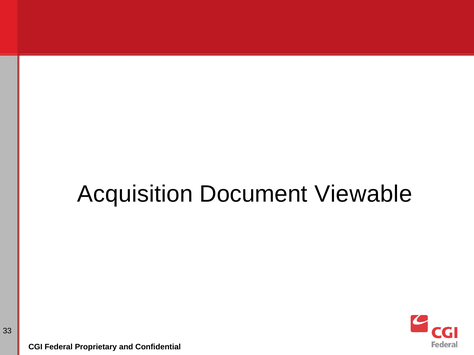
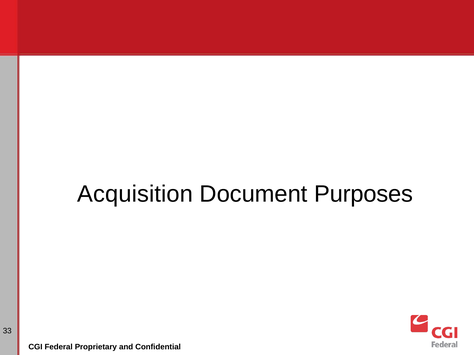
Viewable: Viewable -> Purposes
